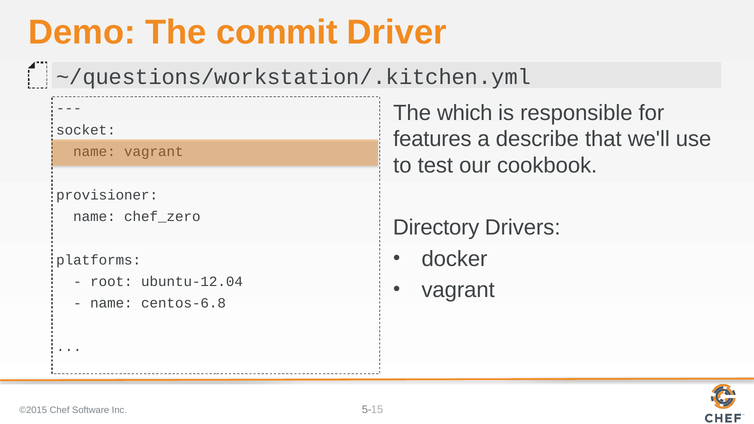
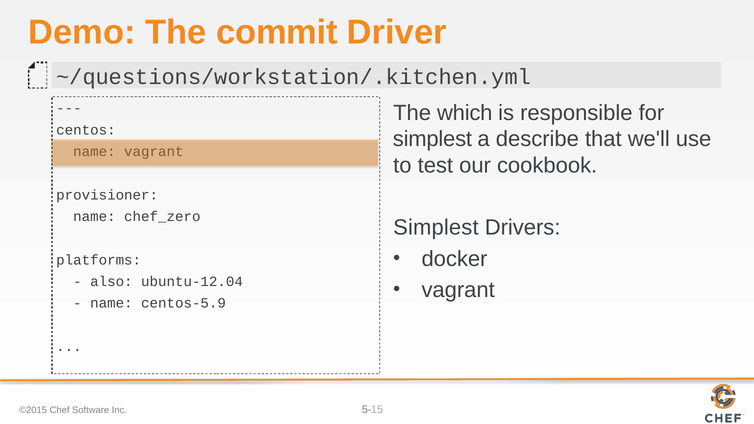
socket: socket -> centos
features at (432, 139): features -> simplest
Directory at (436, 228): Directory -> Simplest
root: root -> also
centos-6.8: centos-6.8 -> centos-5.9
